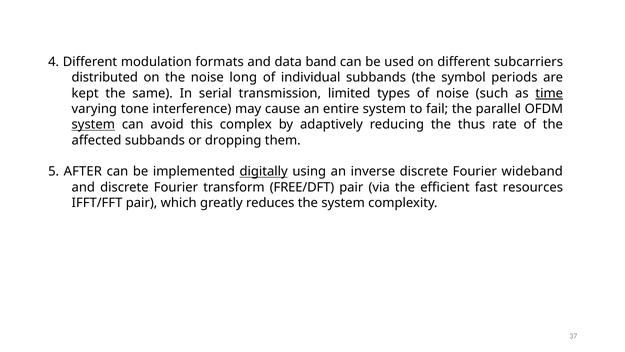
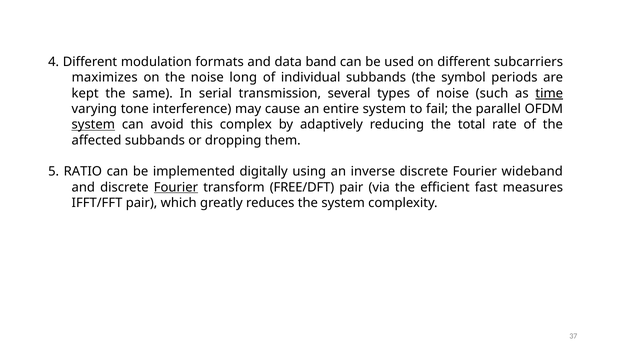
distributed: distributed -> maximizes
limited: limited -> several
thus: thus -> total
AFTER: AFTER -> RATIO
digitally underline: present -> none
Fourier at (176, 187) underline: none -> present
resources: resources -> measures
